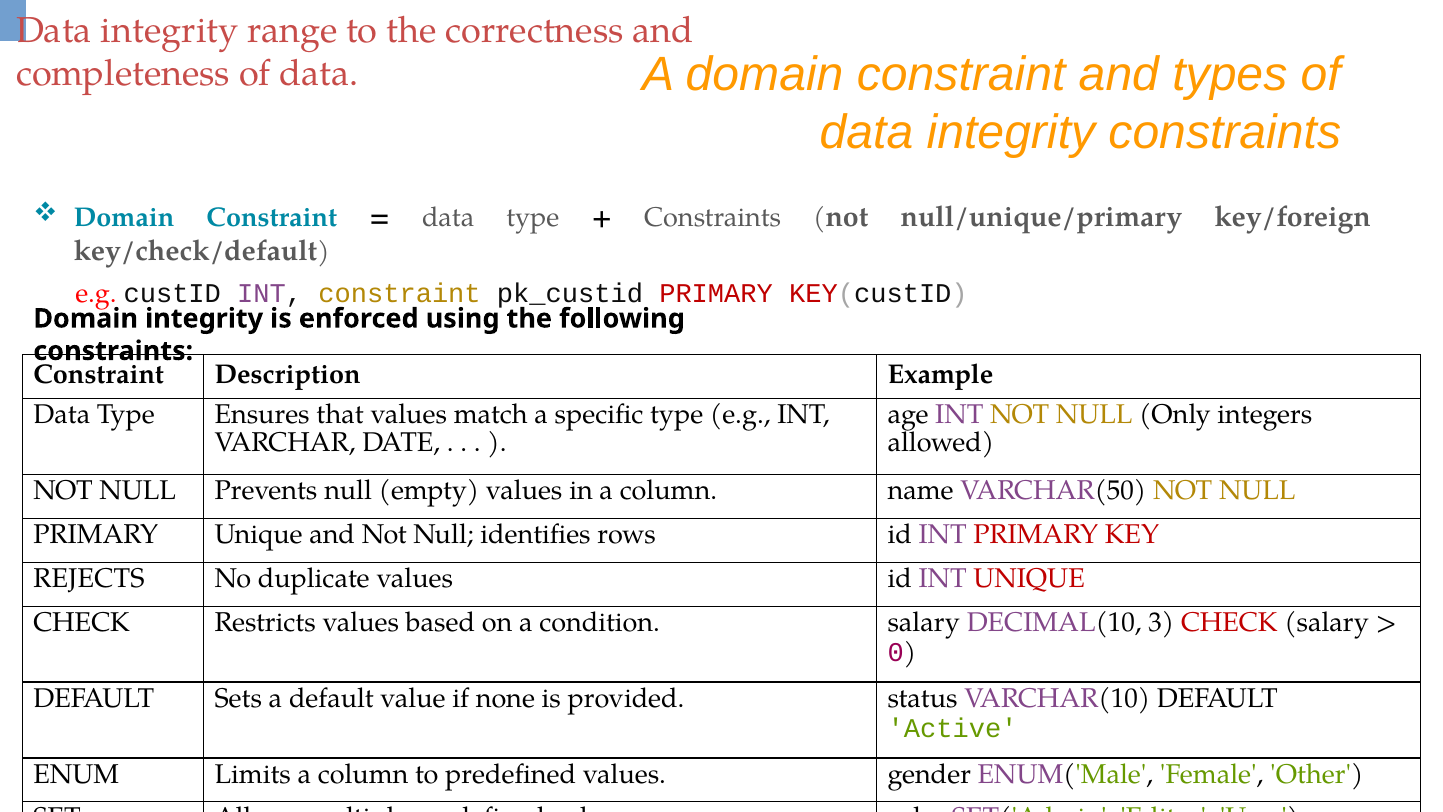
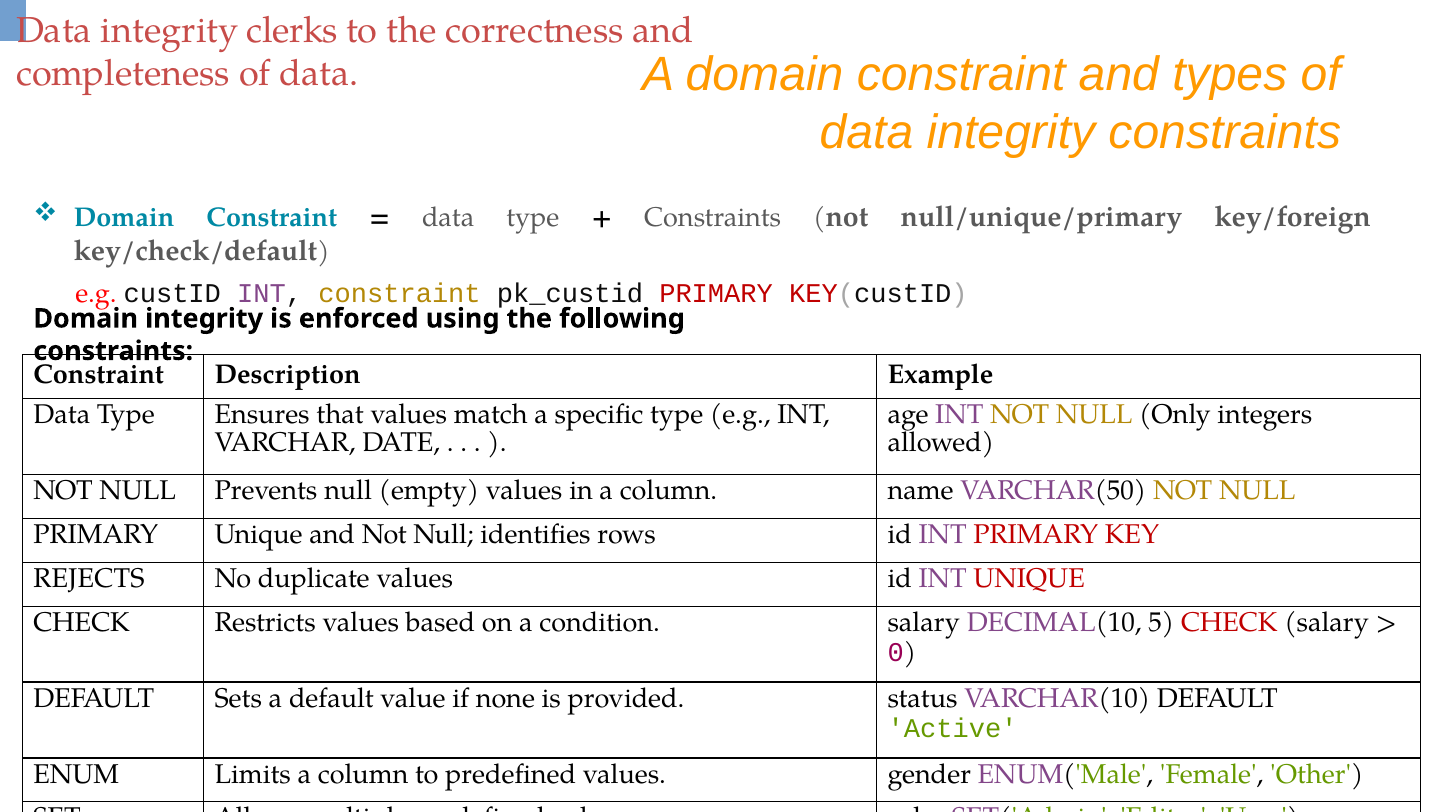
range: range -> clerks
3: 3 -> 5
